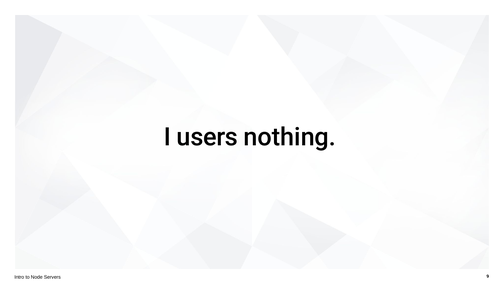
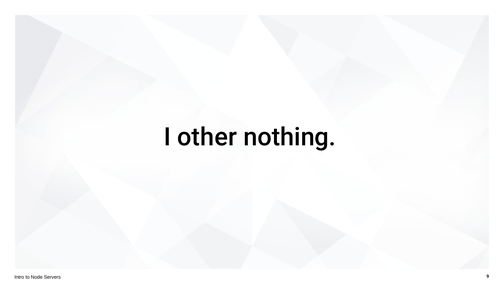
users: users -> other
